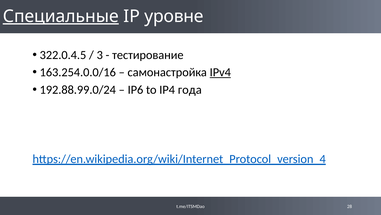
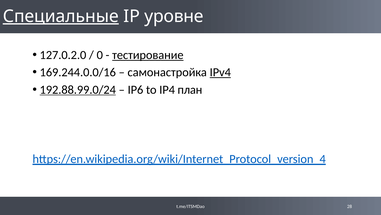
322.0.4.5: 322.0.4.5 -> 127.0.2.0
3: 3 -> 0
тестирование underline: none -> present
163.254.0.0/16: 163.254.0.0/16 -> 169.244.0.0/16
192.88.99.0/24 underline: none -> present
года: года -> план
